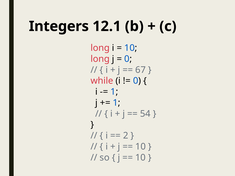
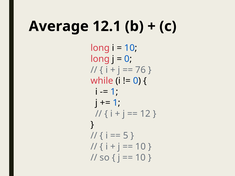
Integers: Integers -> Average
67: 67 -> 76
54: 54 -> 12
2: 2 -> 5
